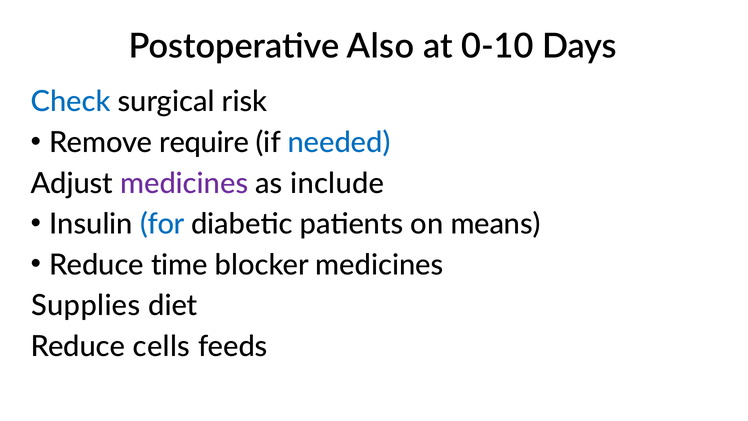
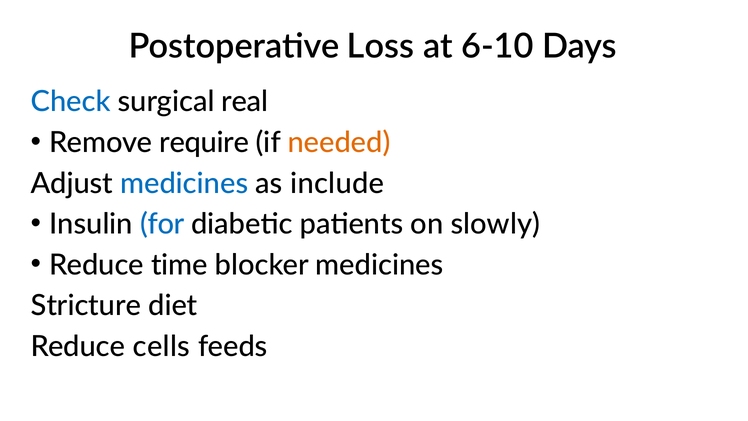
Also: Also -> Loss
0-10: 0-10 -> 6-10
risk: risk -> real
needed colour: blue -> orange
medicines at (184, 183) colour: purple -> blue
means: means -> slowly
Supplies: Supplies -> Stricture
